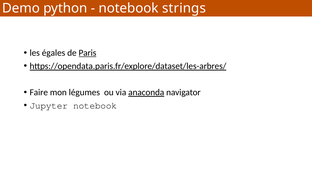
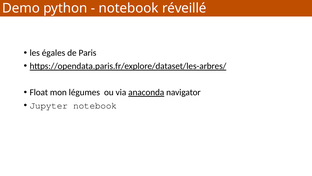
strings: strings -> réveillé
Paris underline: present -> none
Faire: Faire -> Float
